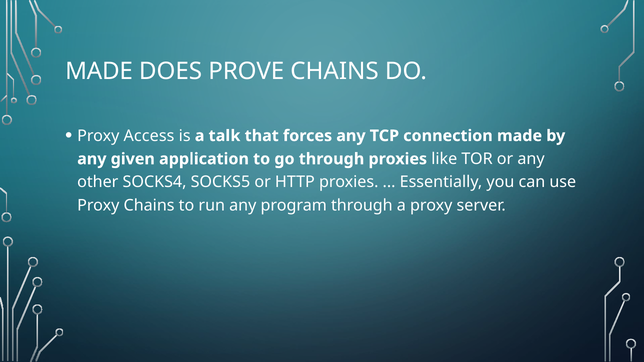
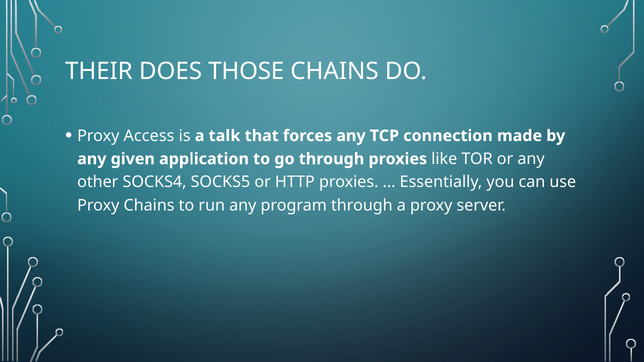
MADE at (99, 72): MADE -> THEIR
PROVE: PROVE -> THOSE
